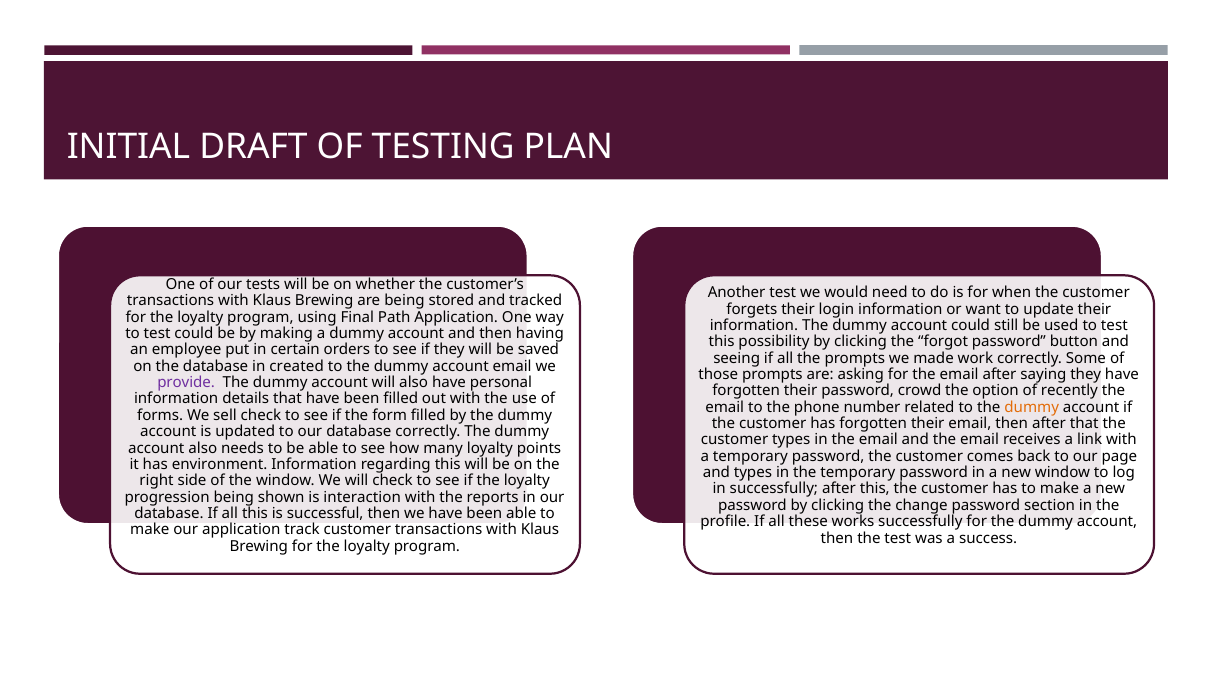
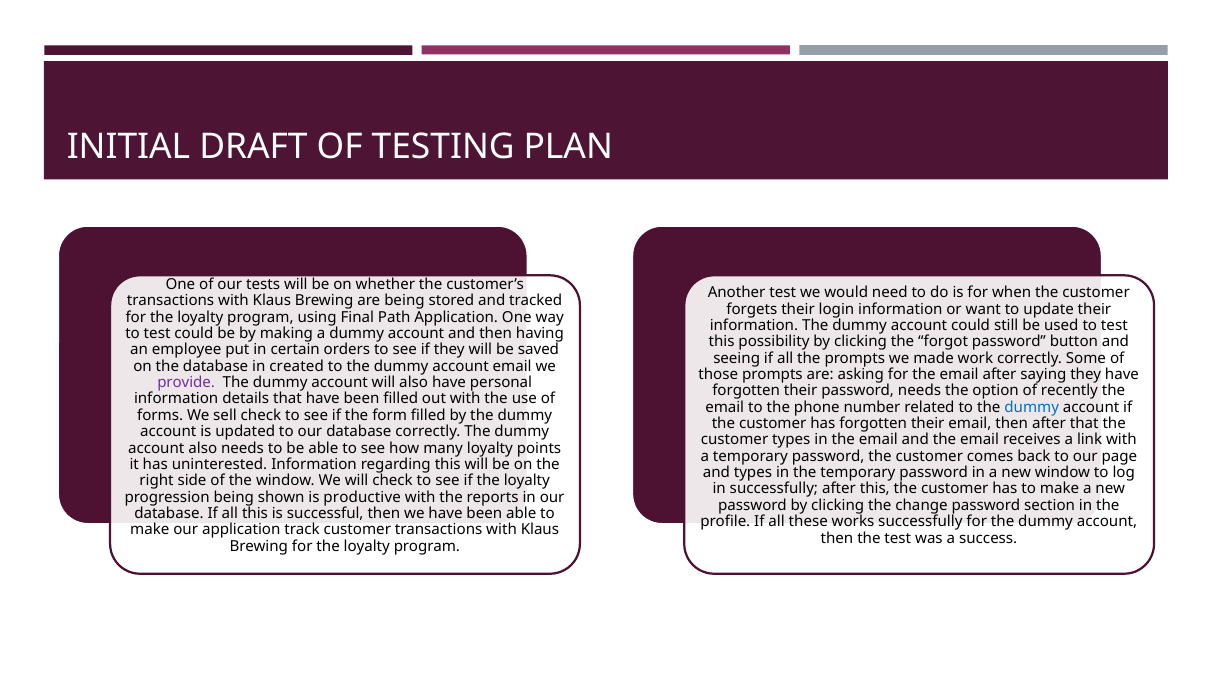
password crowd: crowd -> needs
dummy at (1032, 407) colour: orange -> blue
environment: environment -> uninterested
interaction: interaction -> productive
